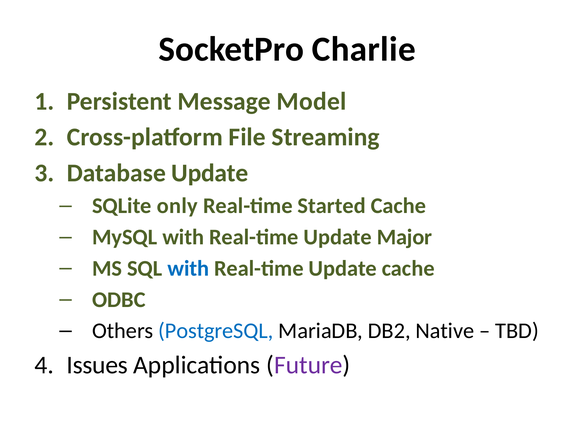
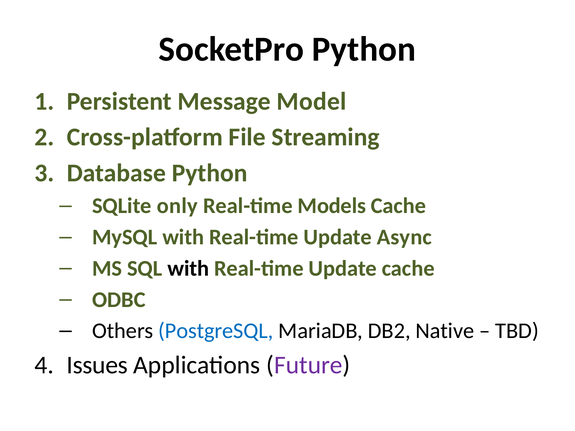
SocketPro Charlie: Charlie -> Python
Database Update: Update -> Python
Started: Started -> Models
Major: Major -> Async
with at (188, 269) colour: blue -> black
